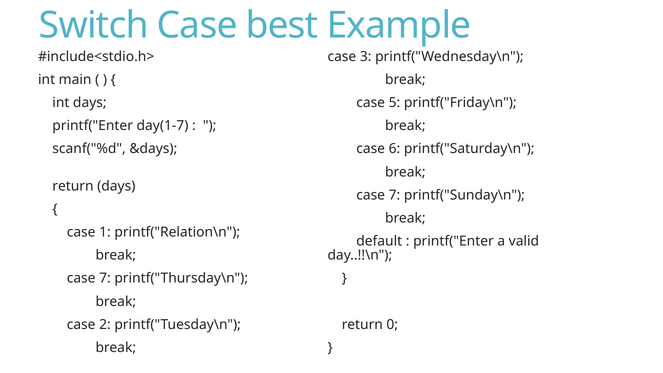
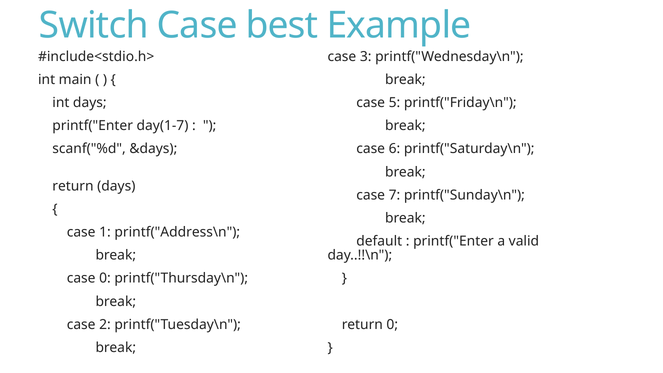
printf("Relation\n: printf("Relation\n -> printf("Address\n
7 at (105, 278): 7 -> 0
